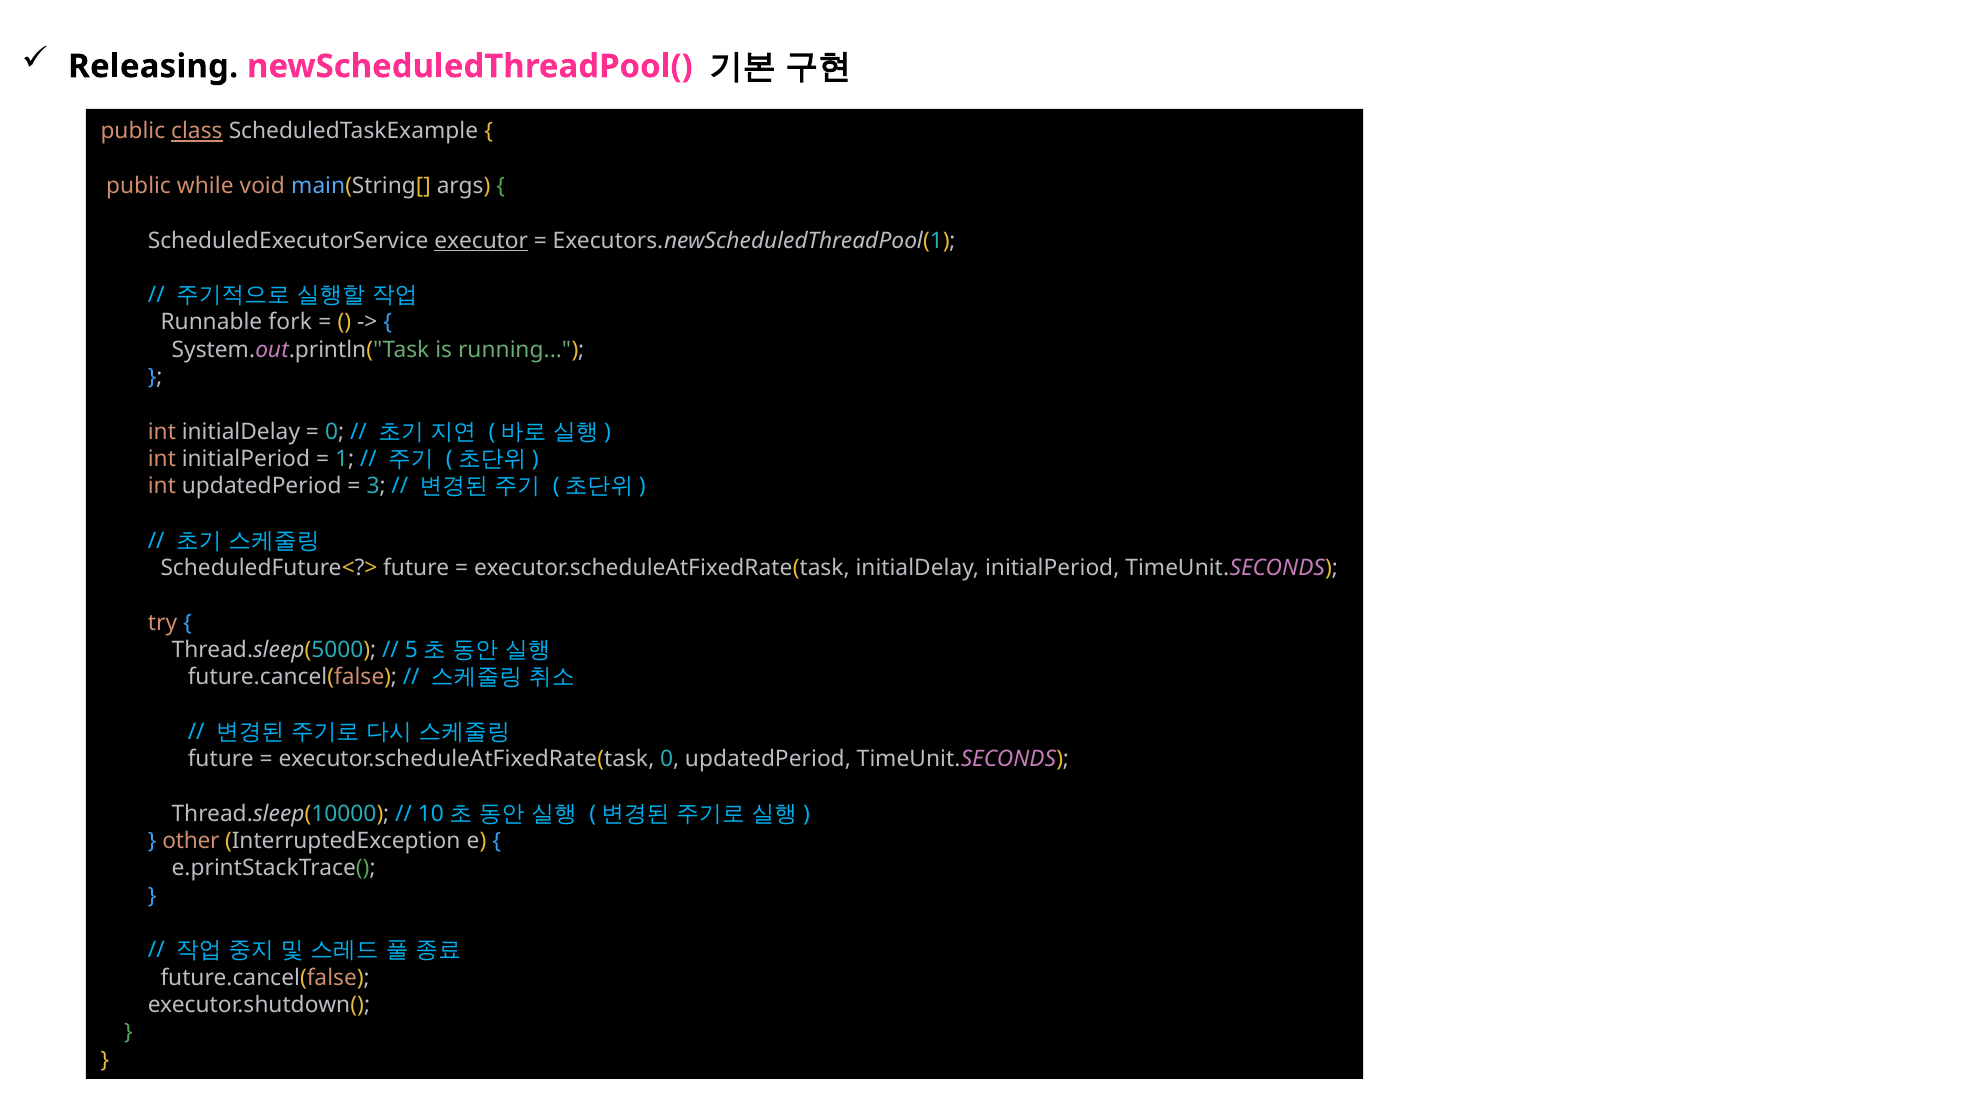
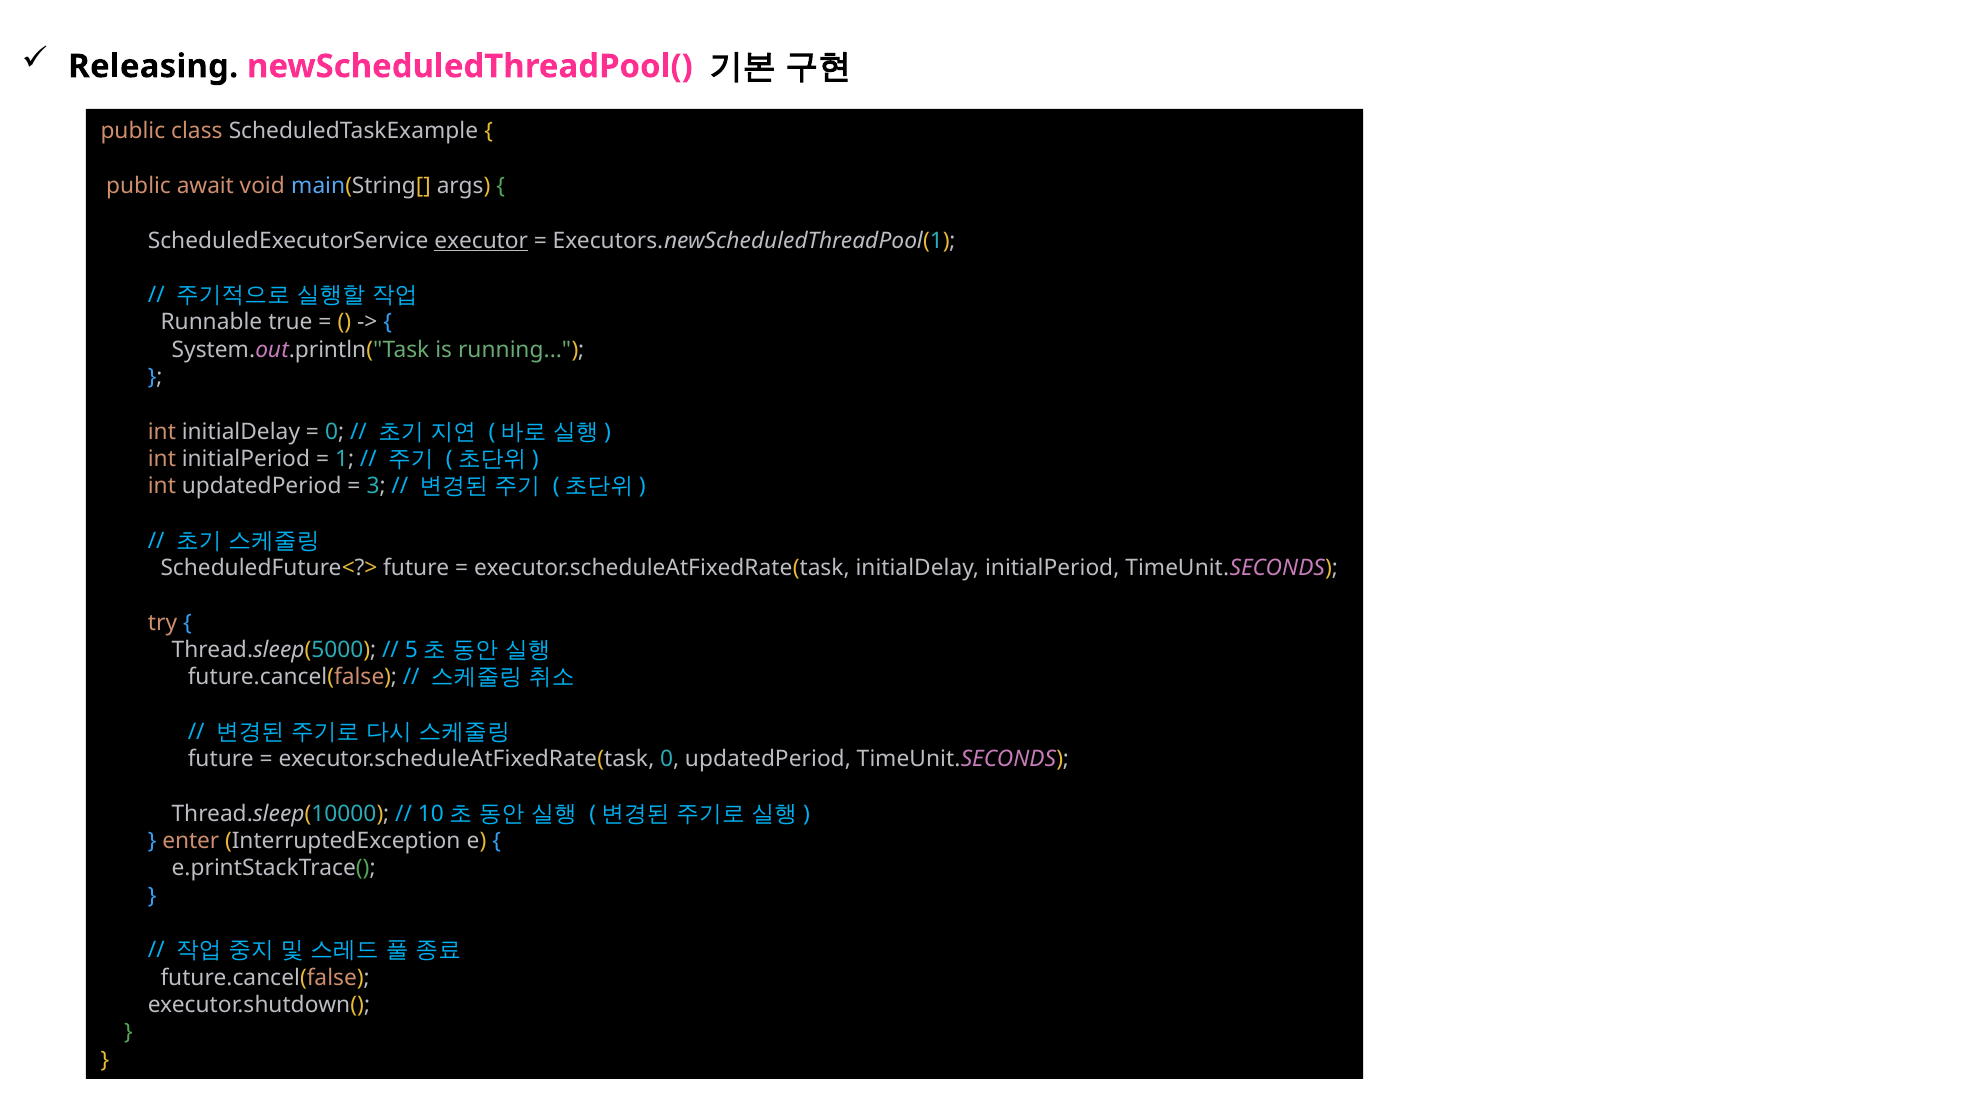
class underline: present -> none
while: while -> await
fork: fork -> true
other: other -> enter
